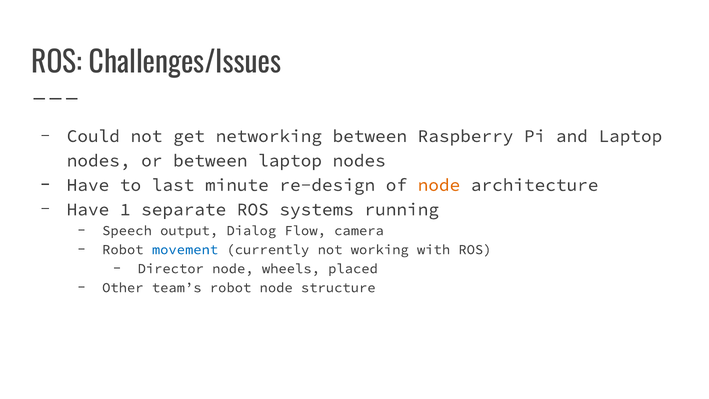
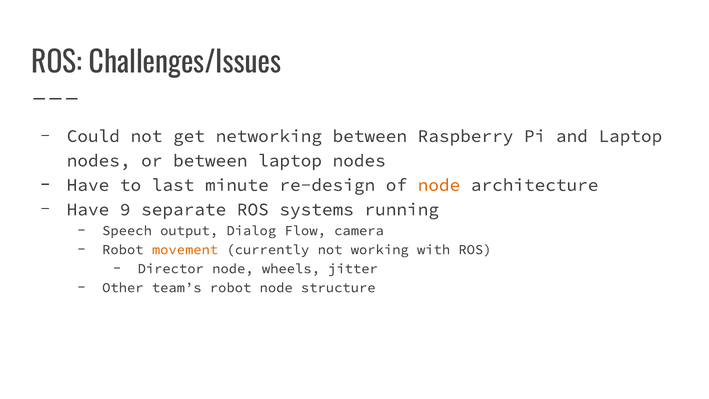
1: 1 -> 9
movement colour: blue -> orange
placed: placed -> jitter
